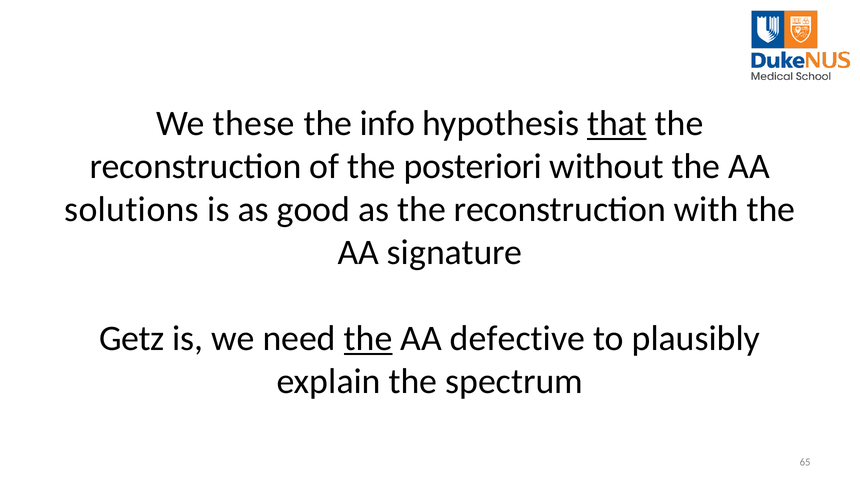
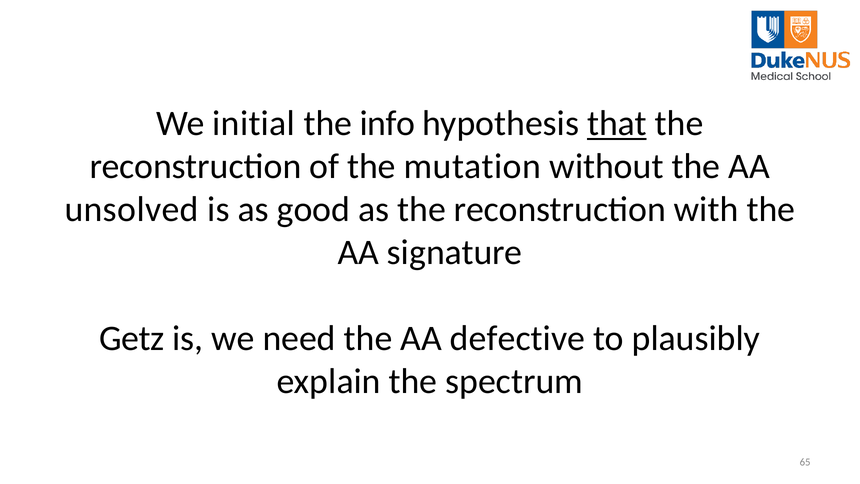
these: these -> initial
posteriori: posteriori -> mutation
solutions: solutions -> unsolved
the at (368, 338) underline: present -> none
